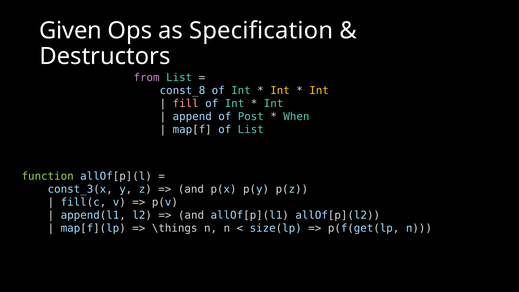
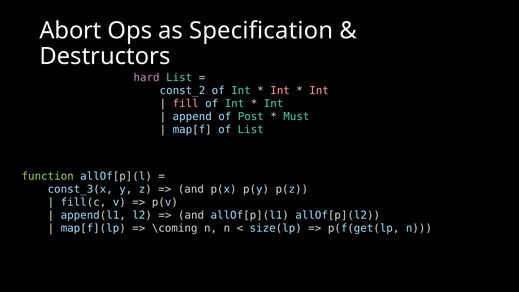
Given: Given -> Abort
from: from -> hard
const_8: const_8 -> const_2
Int at (280, 91) colour: yellow -> pink
Int at (319, 91) colour: yellow -> pink
When: When -> Must
\things: \things -> \coming
